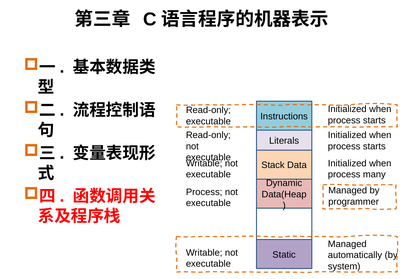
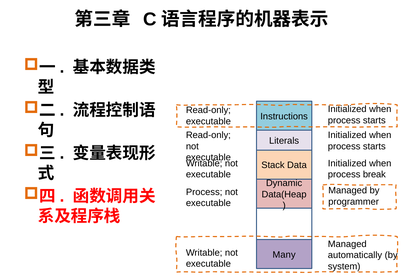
many: many -> break
Static: Static -> Many
